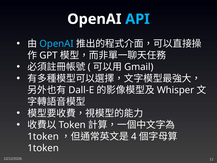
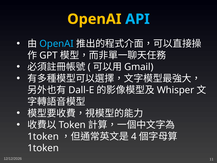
OpenAI at (94, 19) colour: white -> yellow
